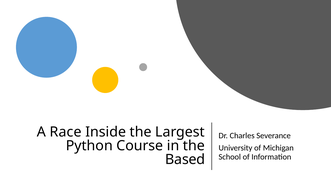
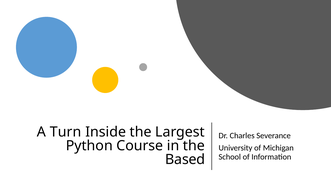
Race: Race -> Turn
